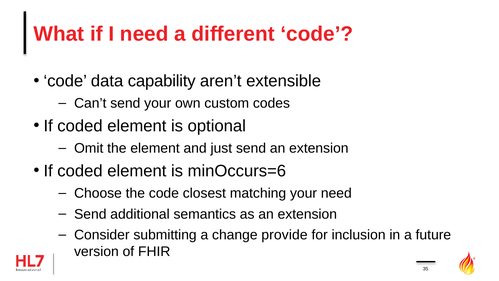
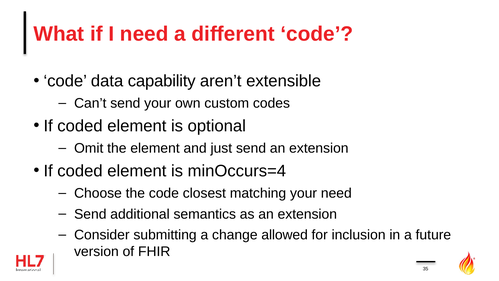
minOccurs=6: minOccurs=6 -> minOccurs=4
provide: provide -> allowed
